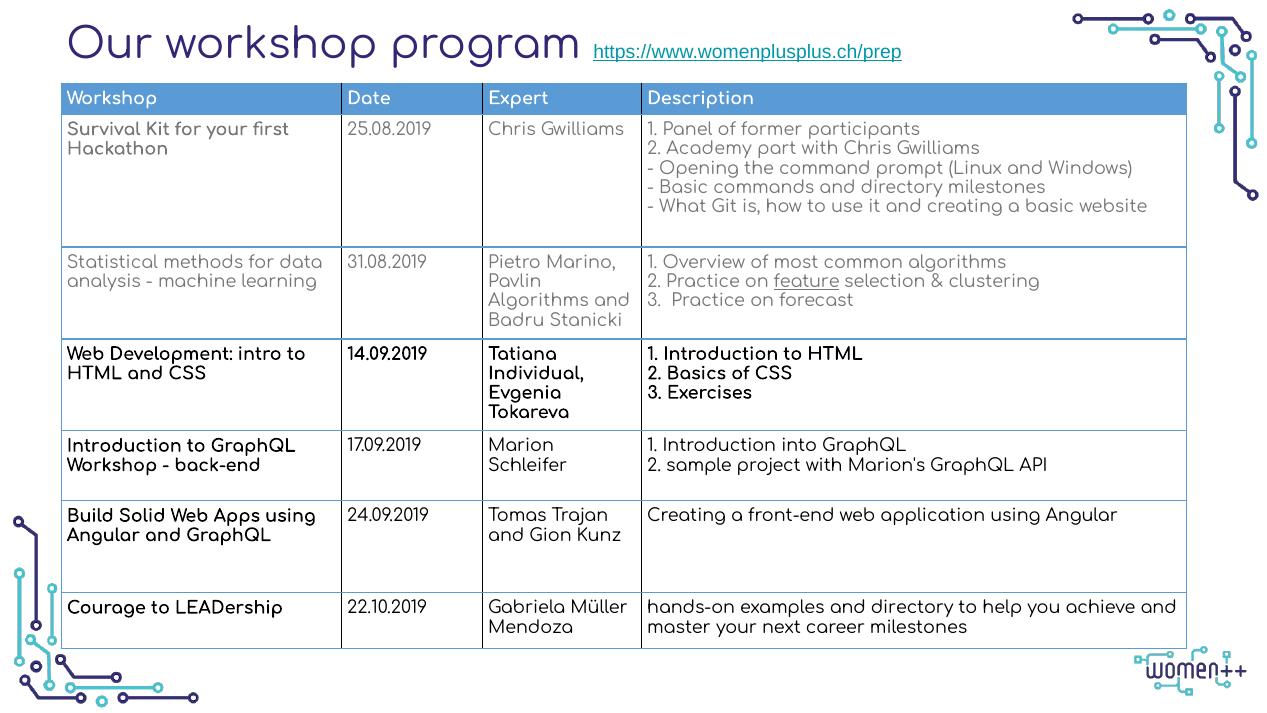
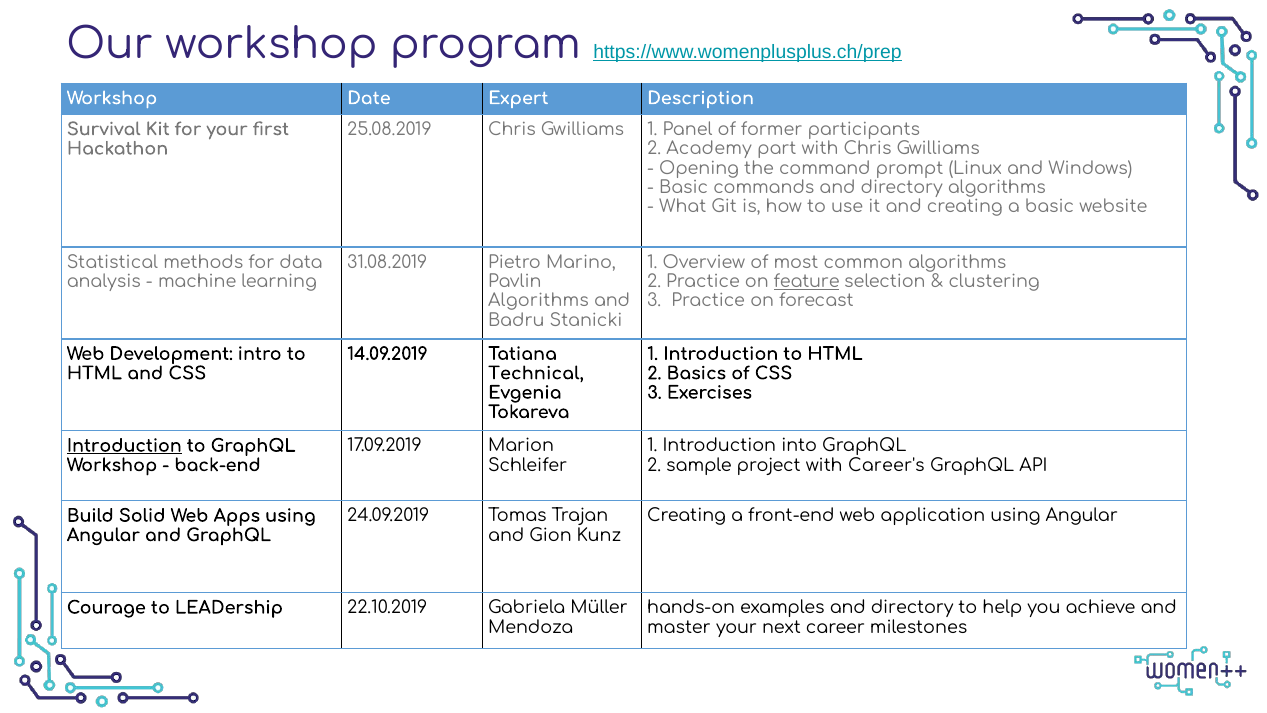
directory milestones: milestones -> algorithms
Individual: Individual -> Technical
Introduction at (124, 446) underline: none -> present
Marion's: Marion's -> Career's
